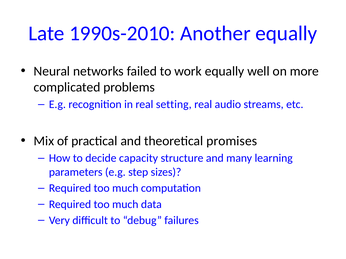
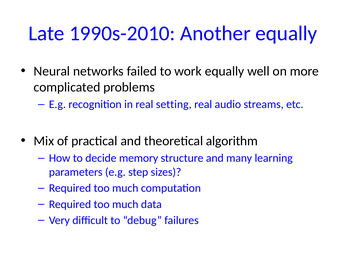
promises: promises -> algorithm
capacity: capacity -> memory
